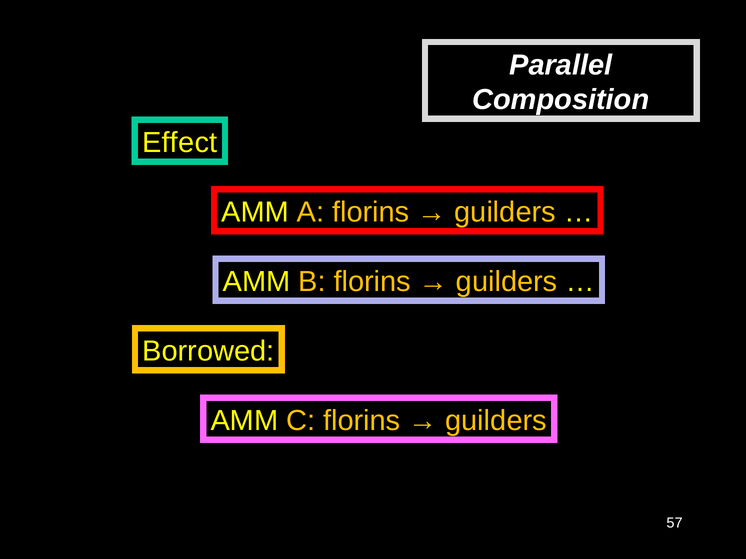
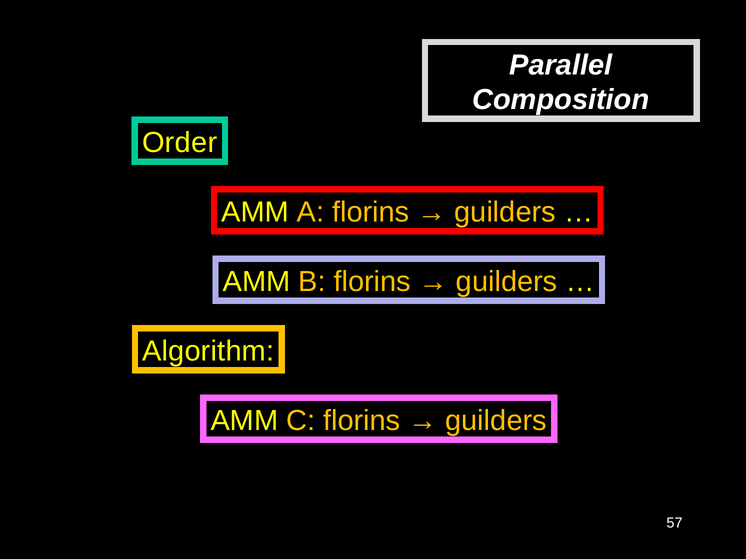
Effect: Effect -> Order
Borrowed: Borrowed -> Algorithm
